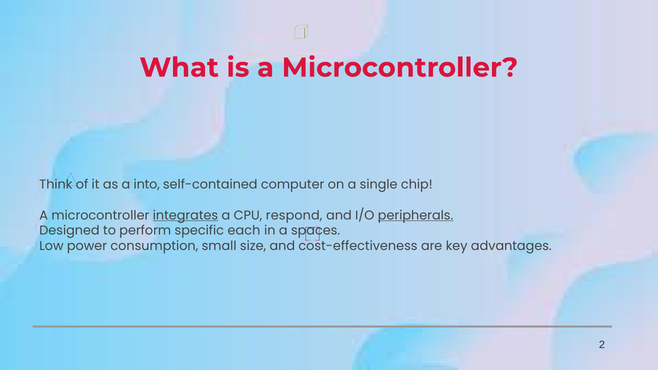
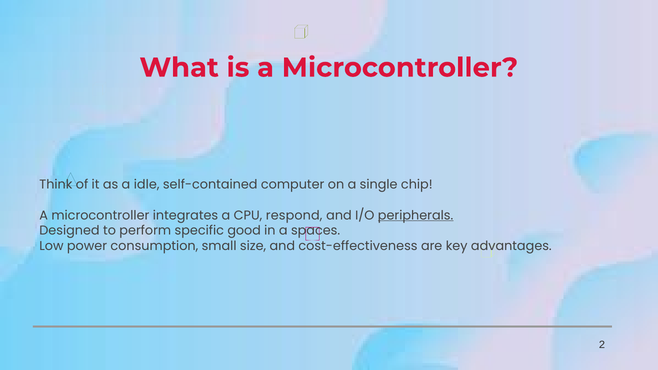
into: into -> idle
integrates underline: present -> none
each: each -> good
